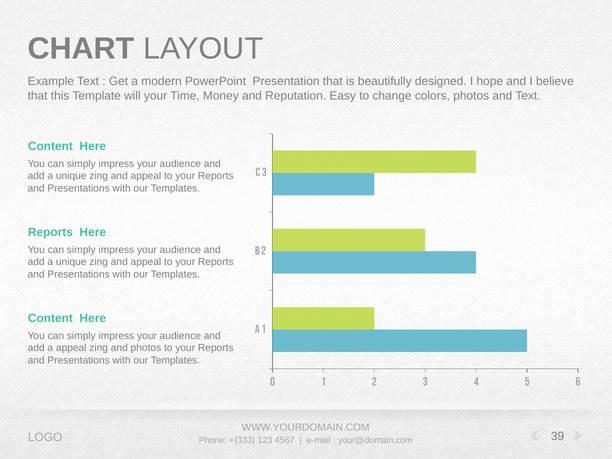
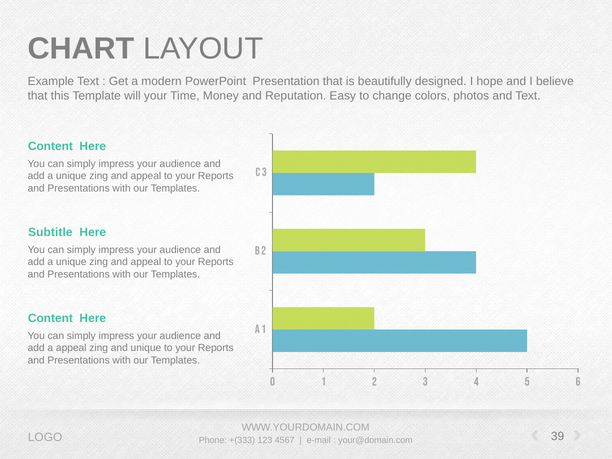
Reports at (50, 232): Reports -> Subtitle
and photos: photos -> unique
